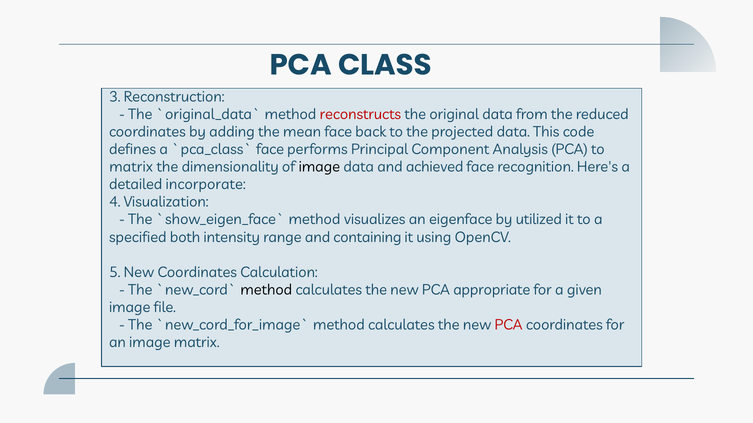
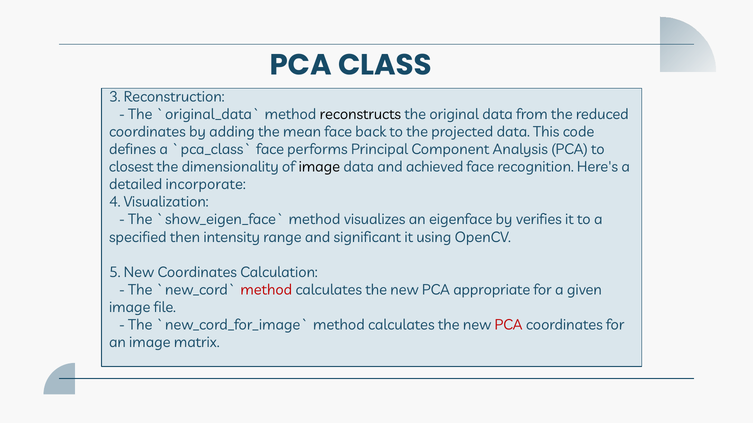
reconstructs colour: red -> black
matrix at (131, 167): matrix -> closest
utilized: utilized -> verifies
both: both -> then
containing: containing -> significant
method at (266, 290) colour: black -> red
